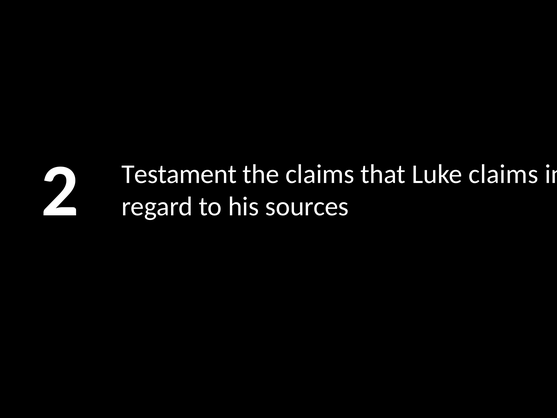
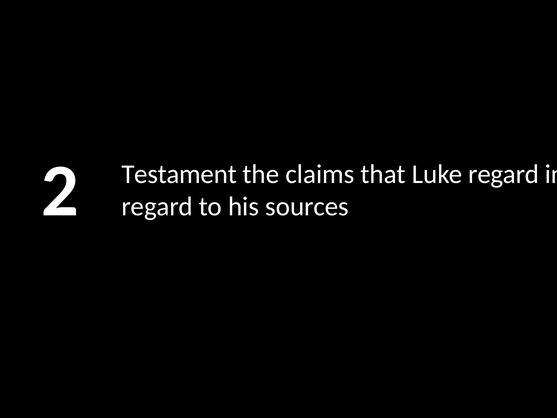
Luke claims: claims -> regard
